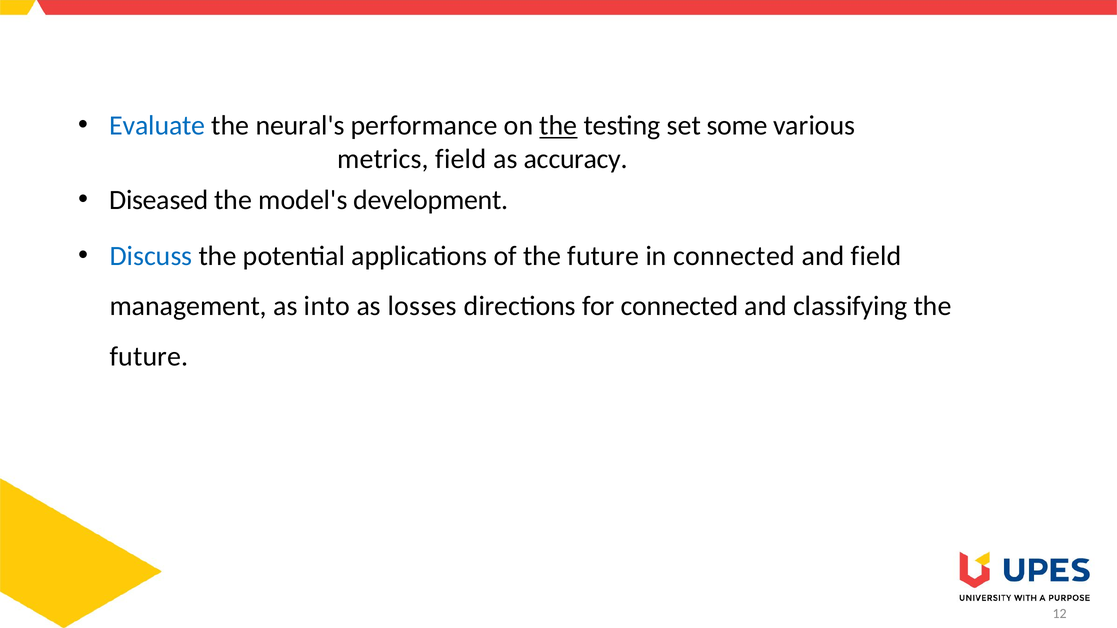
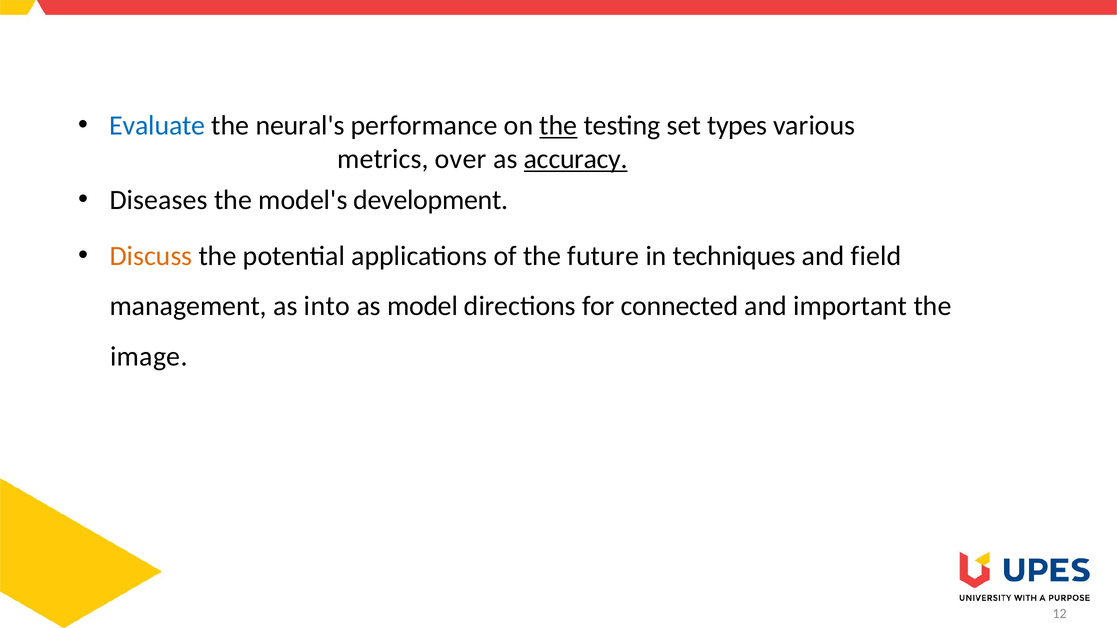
some: some -> types
metrics field: field -> over
accuracy underline: none -> present
Diseased: Diseased -> Diseases
Discuss colour: blue -> orange
in connected: connected -> techniques
losses: losses -> model
classifying: classifying -> important
future at (149, 357): future -> image
